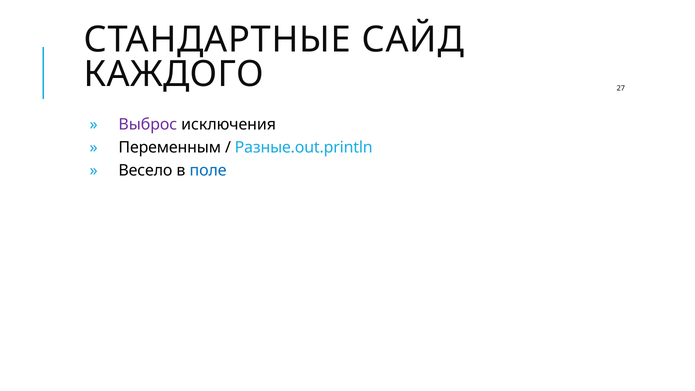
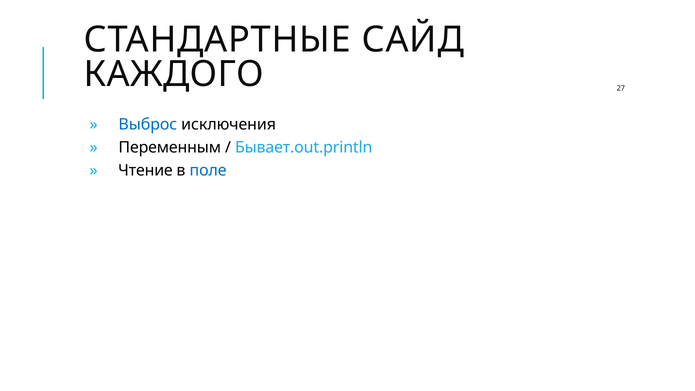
Выброс colour: purple -> blue
Разные.out.println: Разные.out.println -> Бывает.out.println
Весело: Весело -> Чтение
